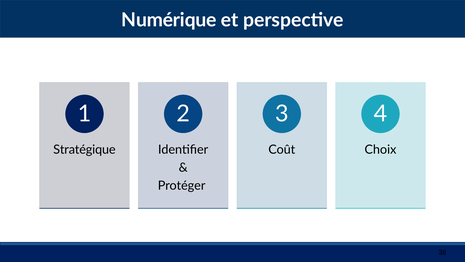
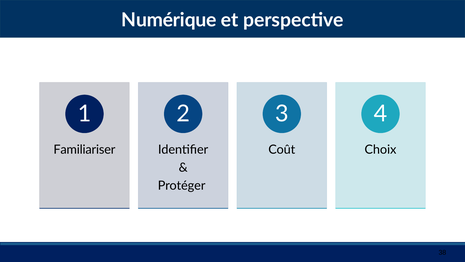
Stratégique: Stratégique -> Familiariser
